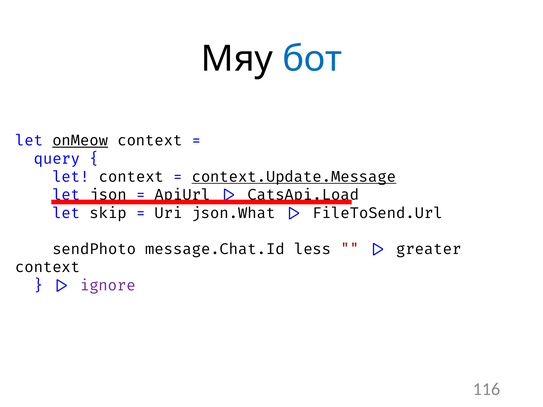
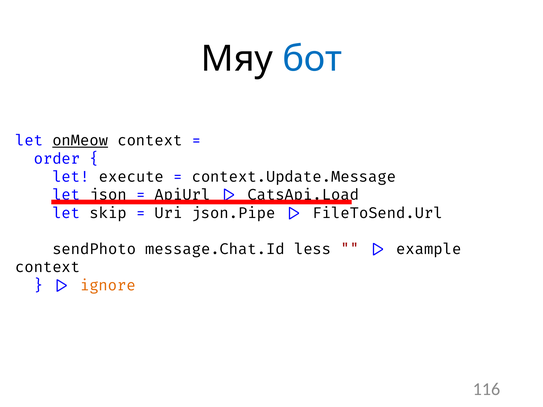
query: query -> order
let context: context -> execute
context.Update.Message underline: present -> none
json.What: json.What -> json.Pipe
greater: greater -> example
ignore colour: purple -> orange
